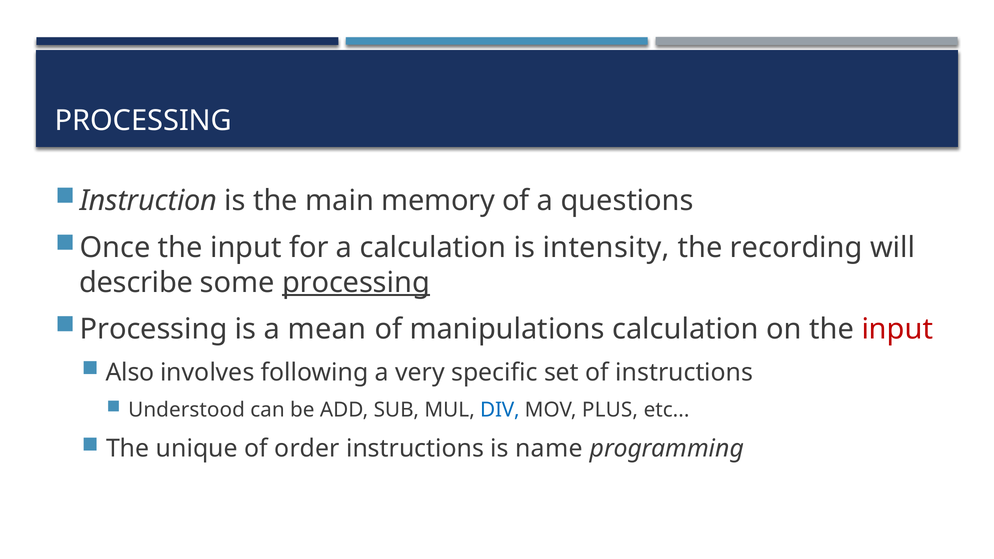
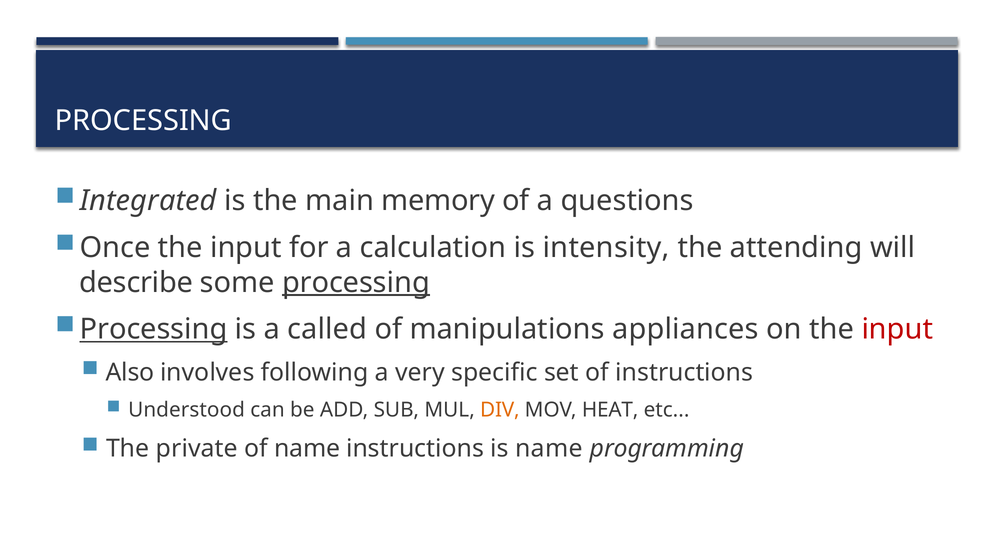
Instruction: Instruction -> Integrated
recording: recording -> attending
Processing at (154, 329) underline: none -> present
mean: mean -> called
manipulations calculation: calculation -> appliances
DIV colour: blue -> orange
PLUS: PLUS -> HEAT
unique: unique -> private
of order: order -> name
